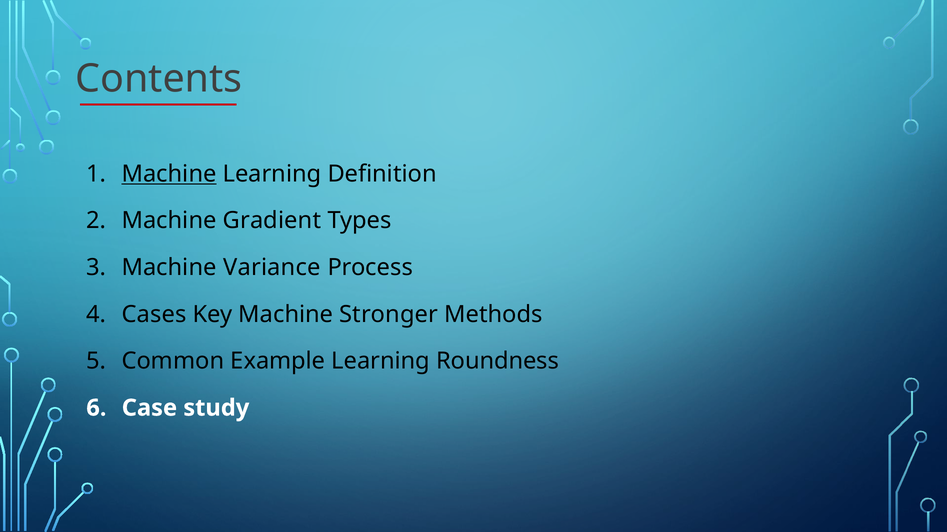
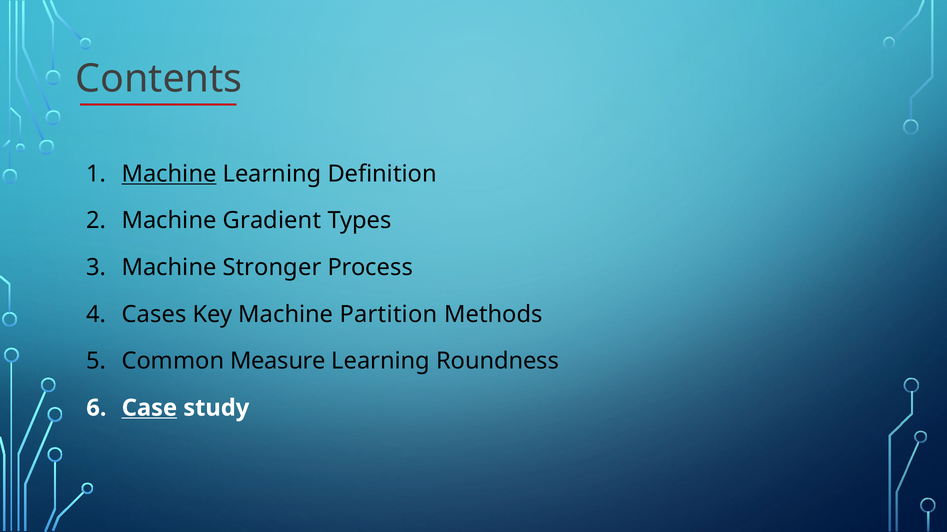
Variance: Variance -> Stronger
Stronger: Stronger -> Partition
Example: Example -> Measure
Case underline: none -> present
